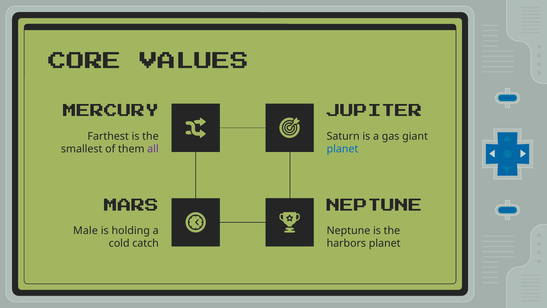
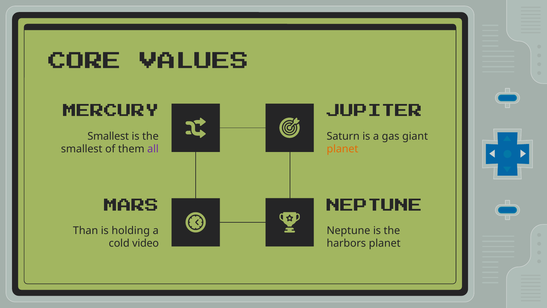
Farthest at (108, 136): Farthest -> Smallest
planet at (342, 149) colour: blue -> orange
Male: Male -> Than
catch: catch -> video
